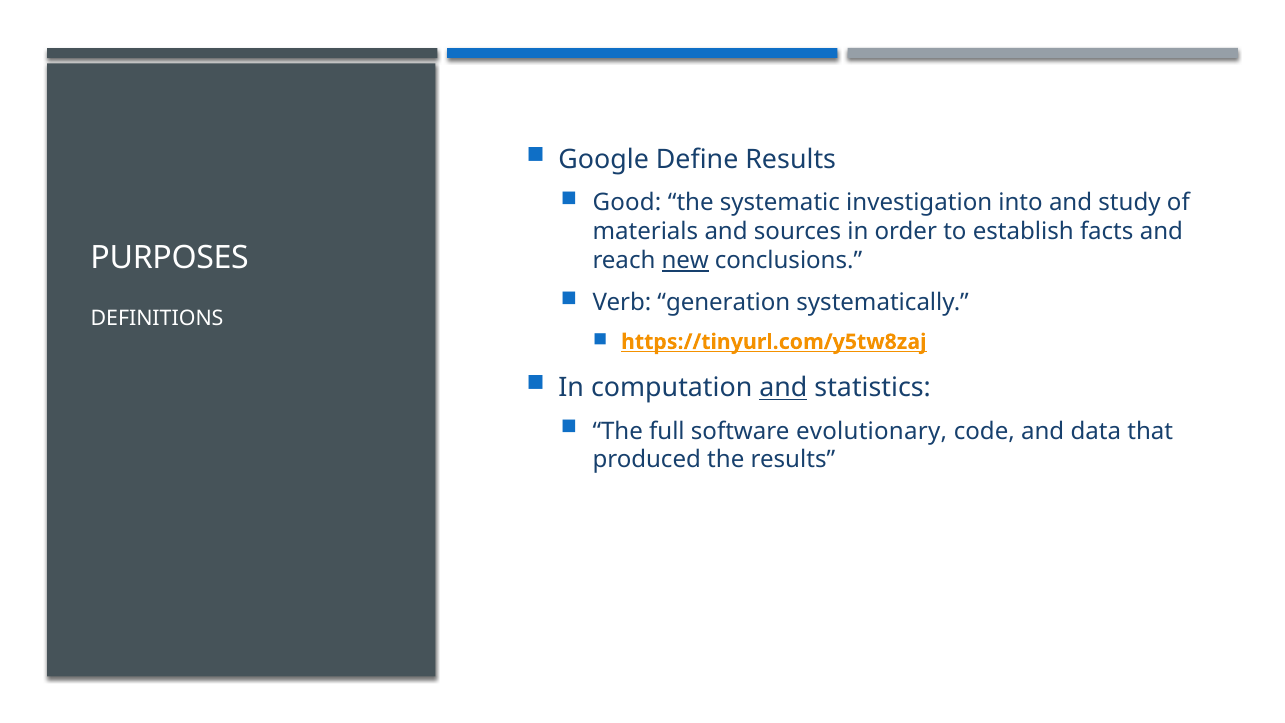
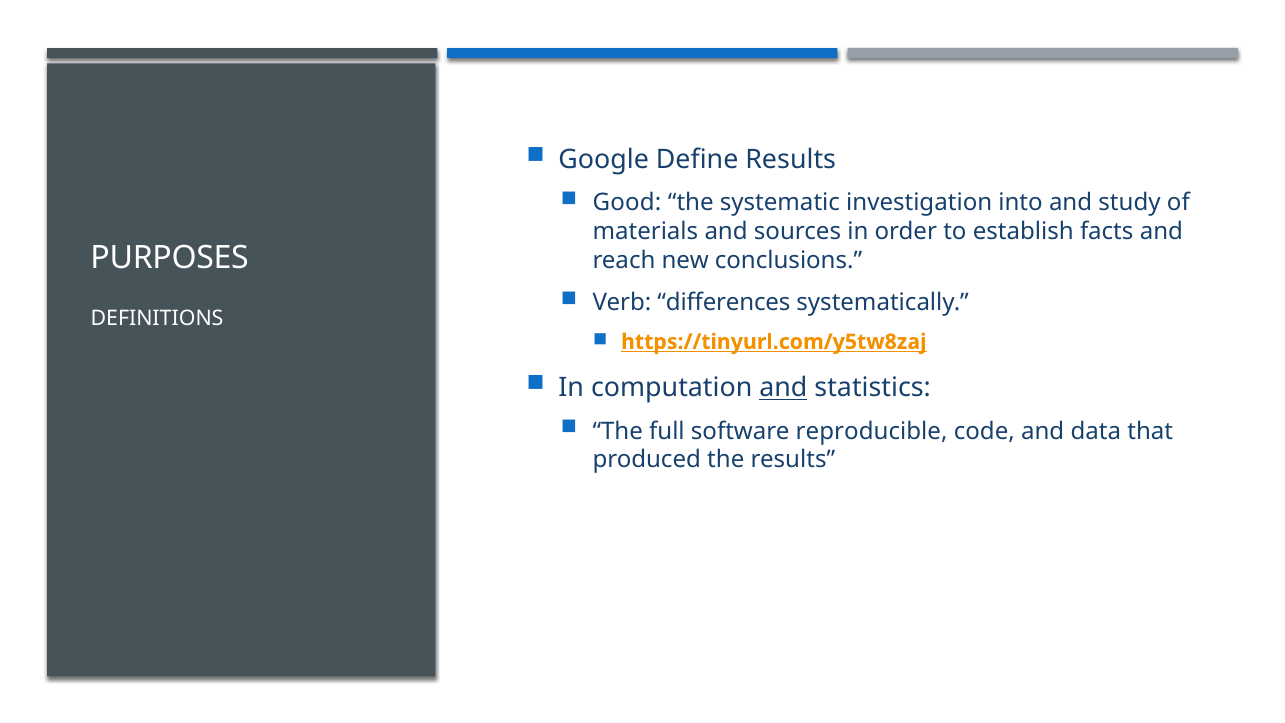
new underline: present -> none
generation: generation -> differences
evolutionary: evolutionary -> reproducible
